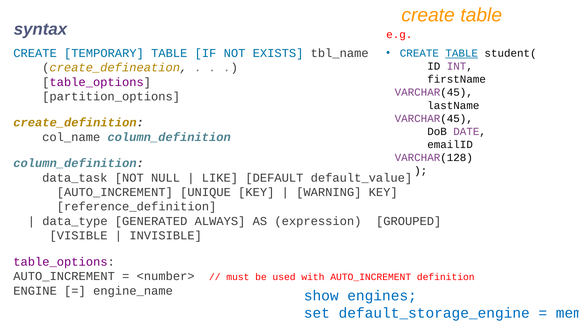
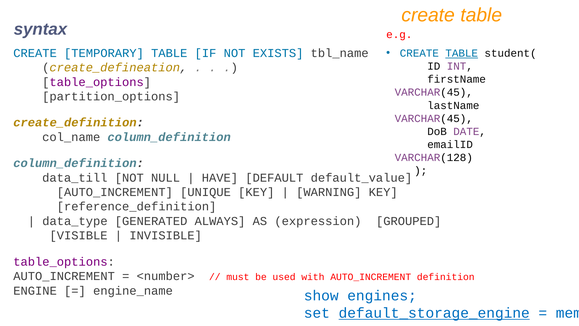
data_task: data_task -> data_till
LIKE: LIKE -> HAVE
default_storage_engine underline: none -> present
